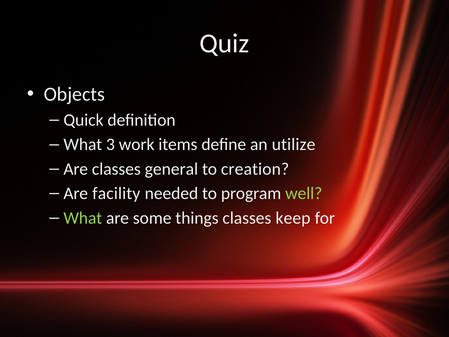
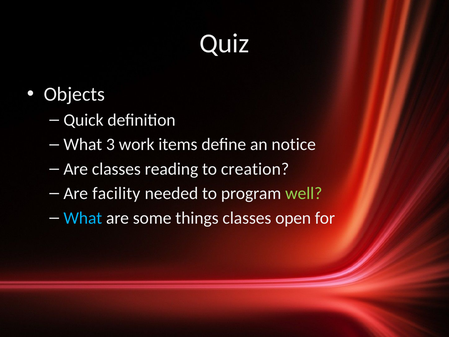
utilize: utilize -> notice
general: general -> reading
What at (83, 218) colour: light green -> light blue
keep: keep -> open
